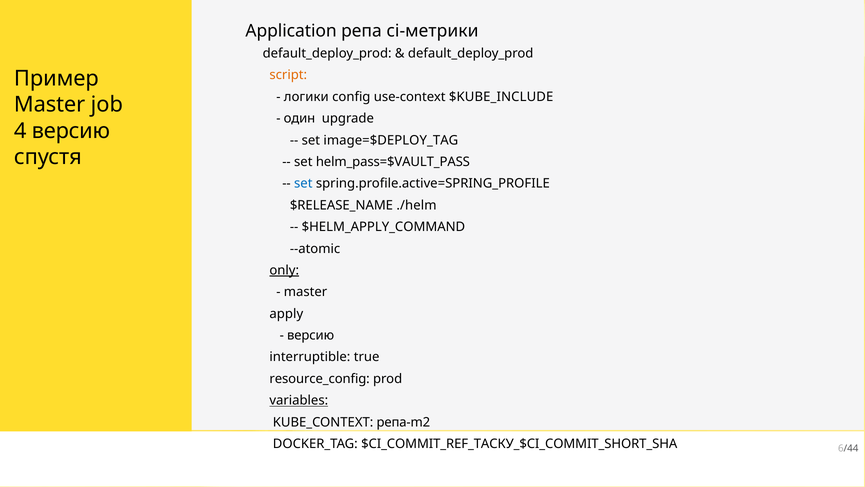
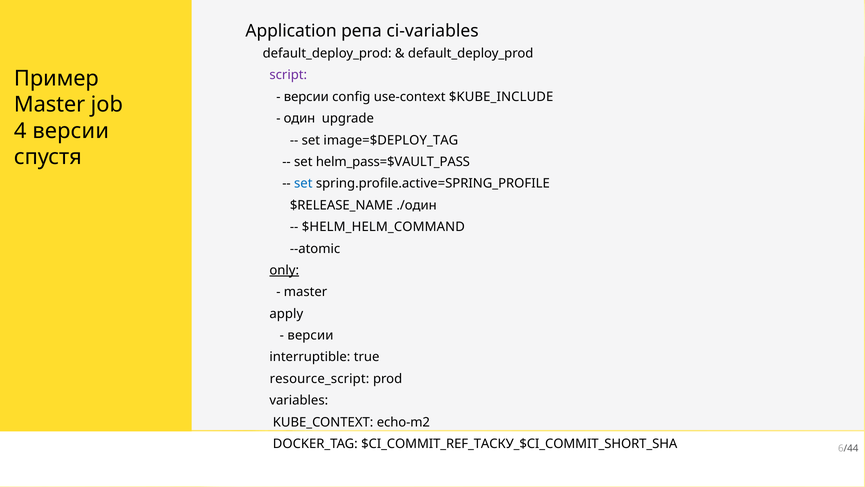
ci-метрики: ci-метрики -> ci-variables
script colour: orange -> purple
логики at (306, 97): логики -> версии
4 версию: версию -> версии
./helm: ./helm -> ./один
$HELM_APPLY_COMMAND: $HELM_APPLY_COMMAND -> $HELM_HELM_COMMAND
версию at (311, 335): версию -> версии
resource_config: resource_config -> resource_script
variables underline: present -> none
репа-m2: репа-m2 -> echo-m2
